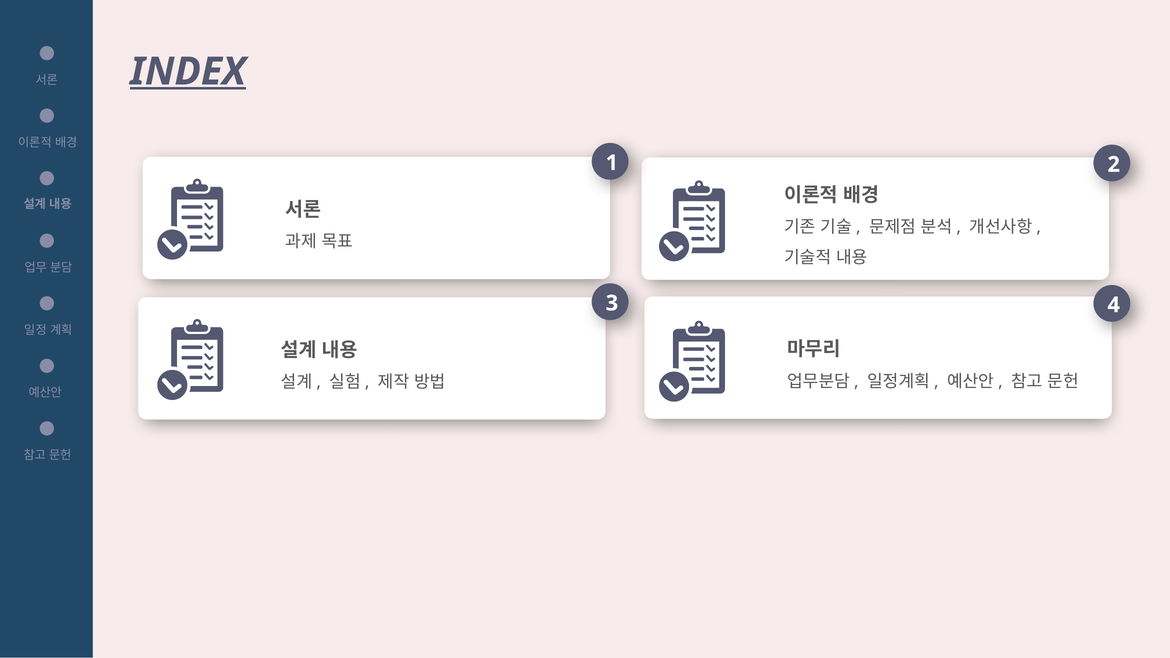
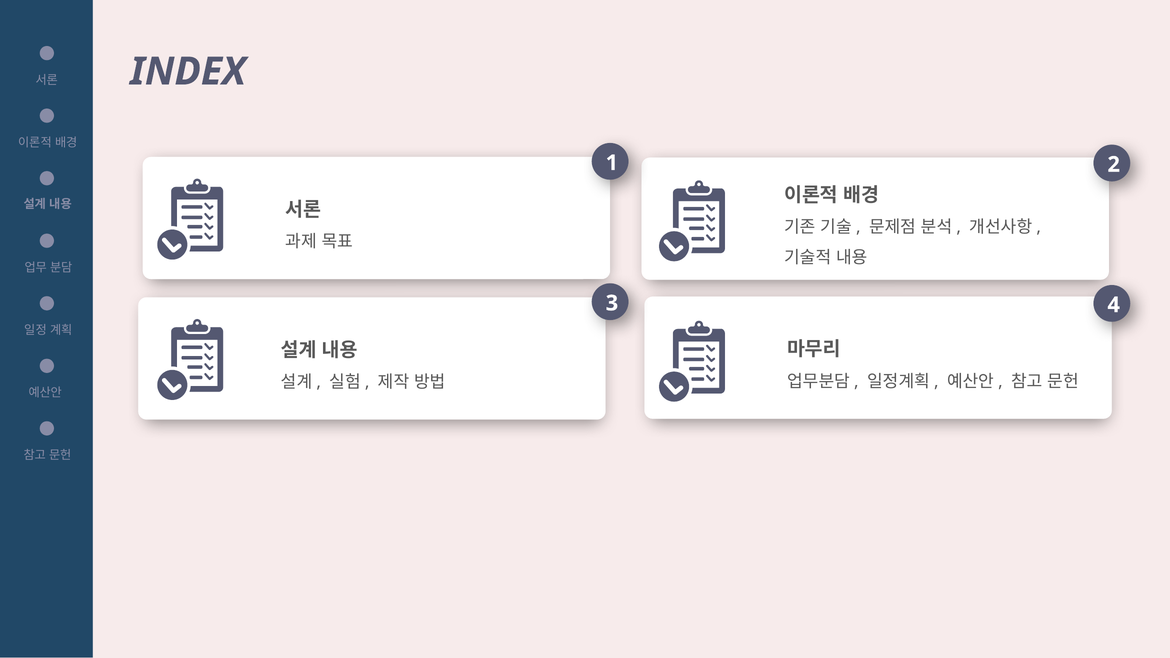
INDEX underline: present -> none
